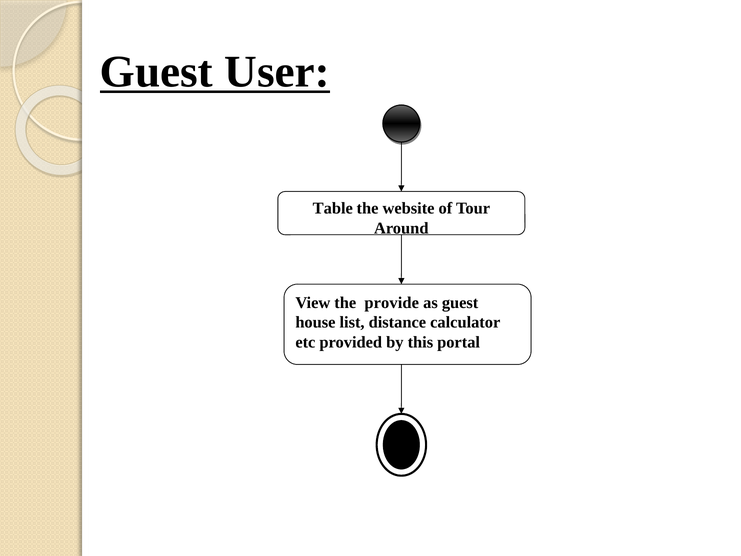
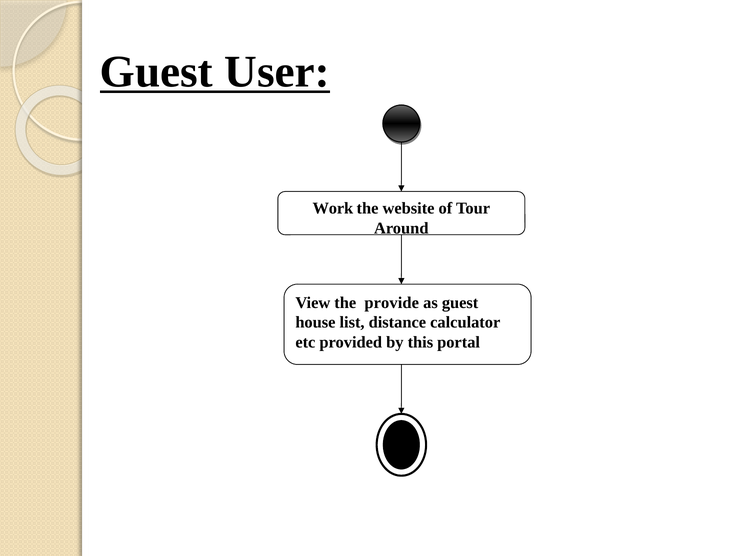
Table: Table -> Work
